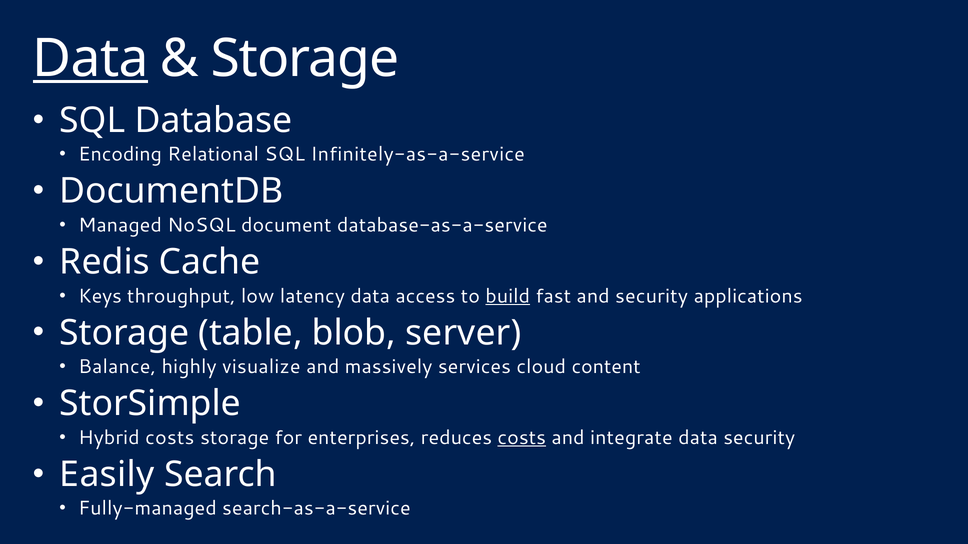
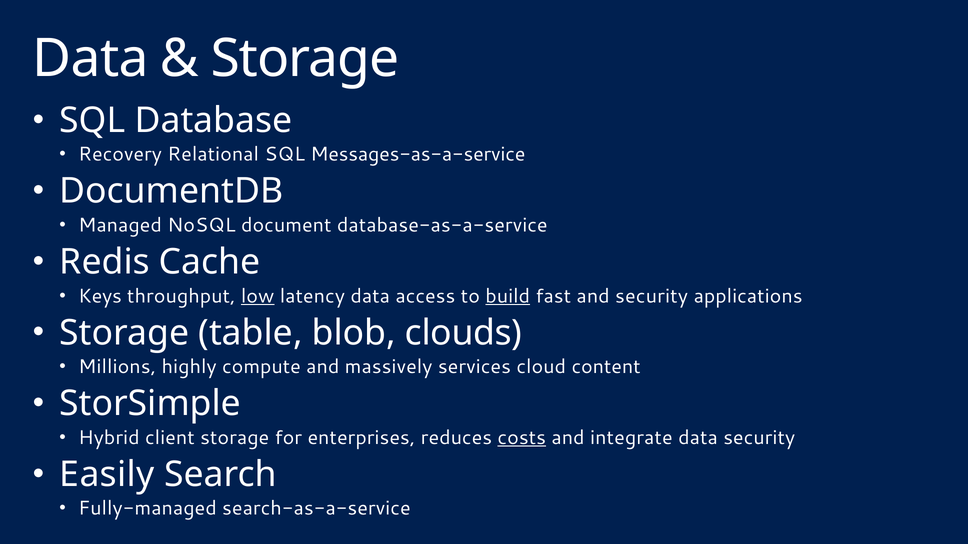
Data at (91, 59) underline: present -> none
Encoding: Encoding -> Recovery
Infinitely-as-a-service: Infinitely-as-a-service -> Messages-as-a-service
low underline: none -> present
server: server -> clouds
Balance: Balance -> Millions
visualize: visualize -> compute
Hybrid costs: costs -> client
